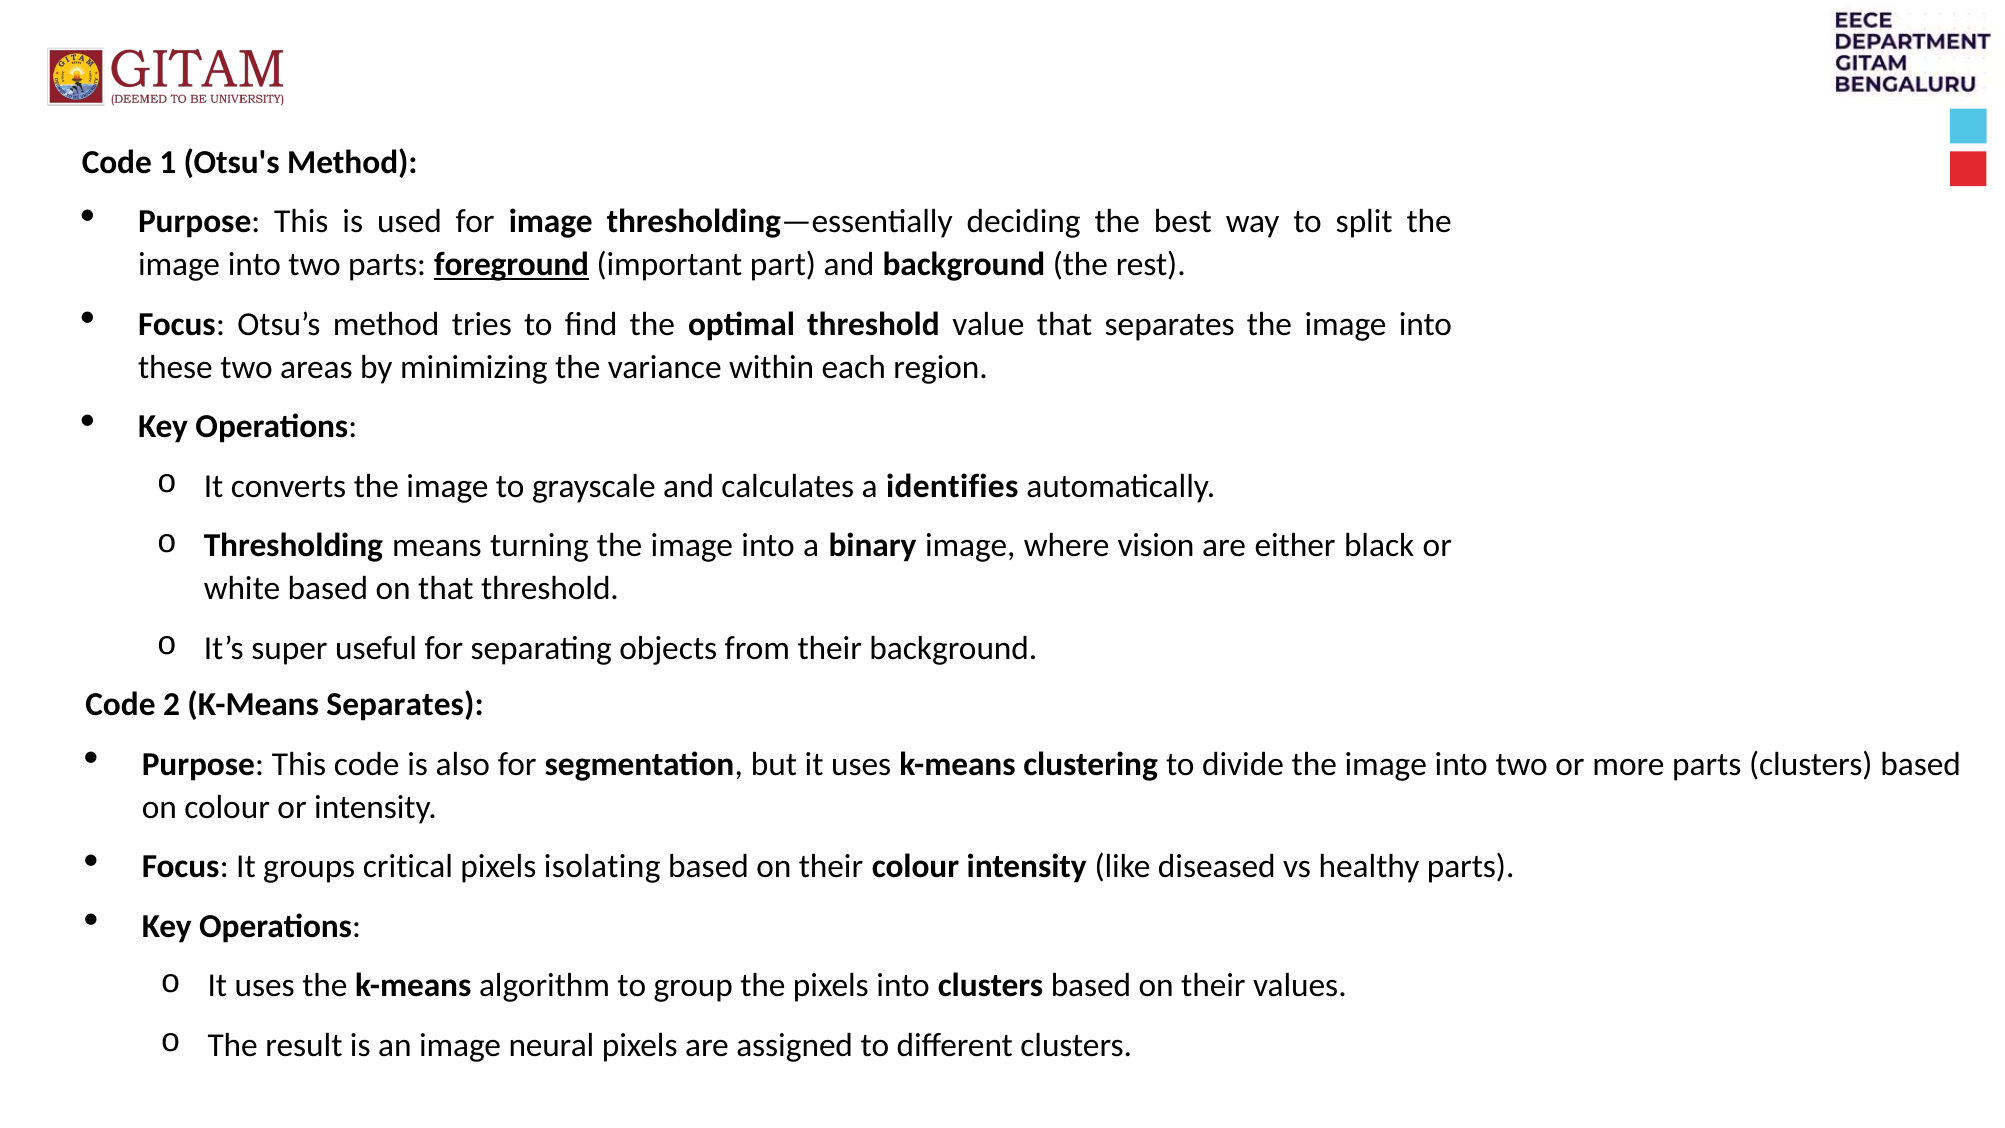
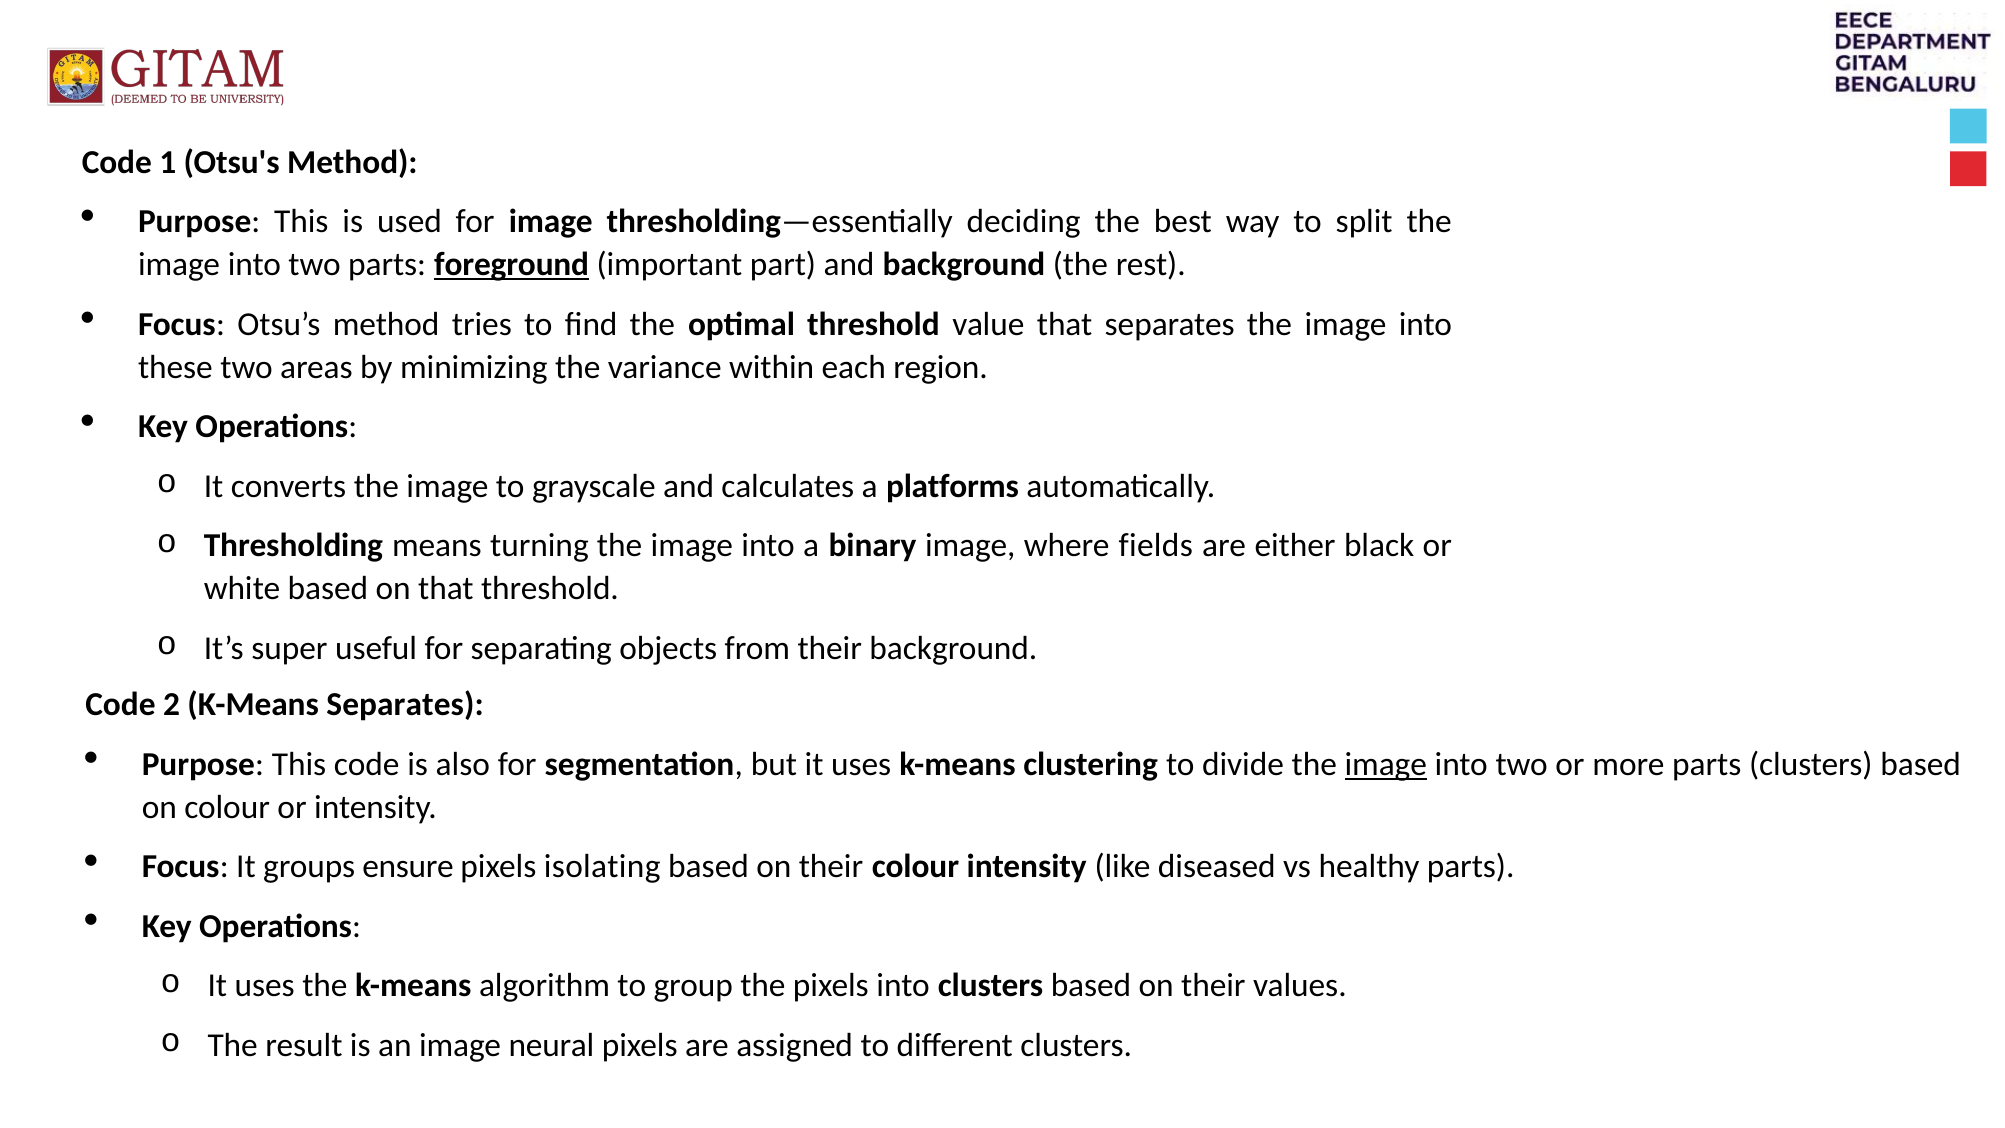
identifies: identifies -> platforms
vision: vision -> fields
image at (1386, 764) underline: none -> present
critical: critical -> ensure
